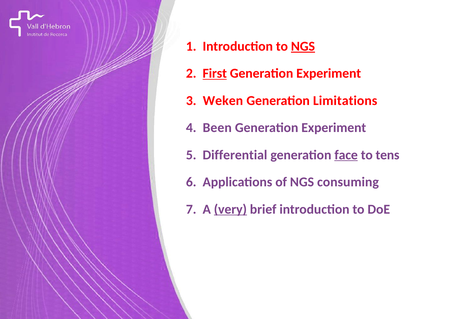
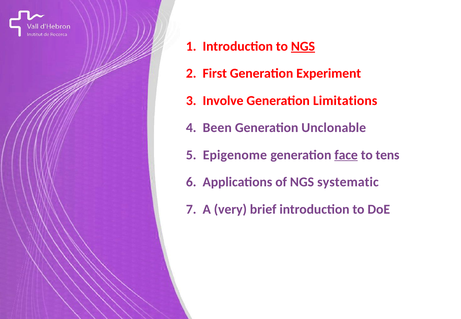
First underline: present -> none
Weken: Weken -> Involve
Experiment at (334, 128): Experiment -> Unclonable
Differential: Differential -> Epigenome
consuming: consuming -> systematic
very underline: present -> none
